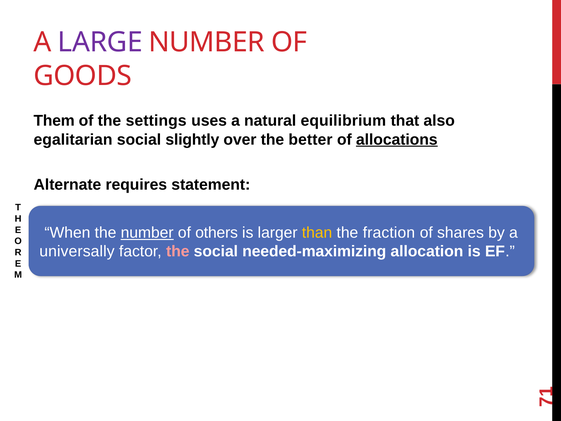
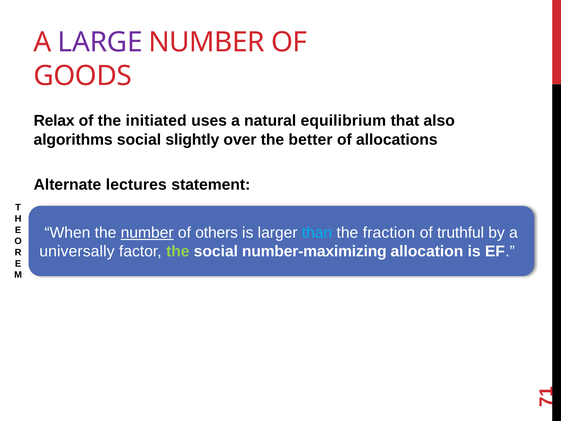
Them: Them -> Relax
settings: settings -> initiated
egalitarian: egalitarian -> algorithms
allocations underline: present -> none
requires: requires -> lectures
than colour: yellow -> light blue
shares: shares -> truthful
the at (178, 251) colour: pink -> light green
needed-maximizing: needed-maximizing -> number-maximizing
